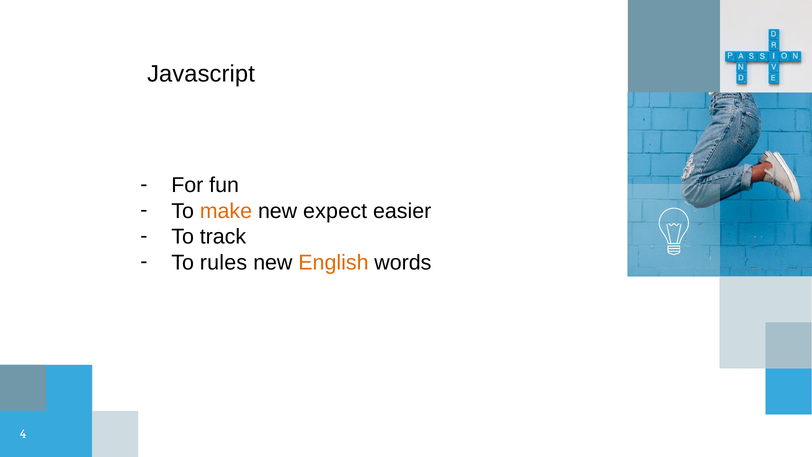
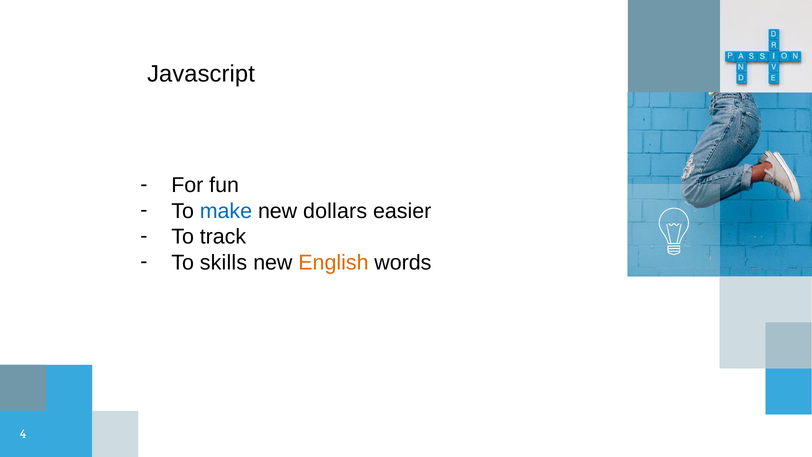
make colour: orange -> blue
expect: expect -> dollars
rules: rules -> skills
